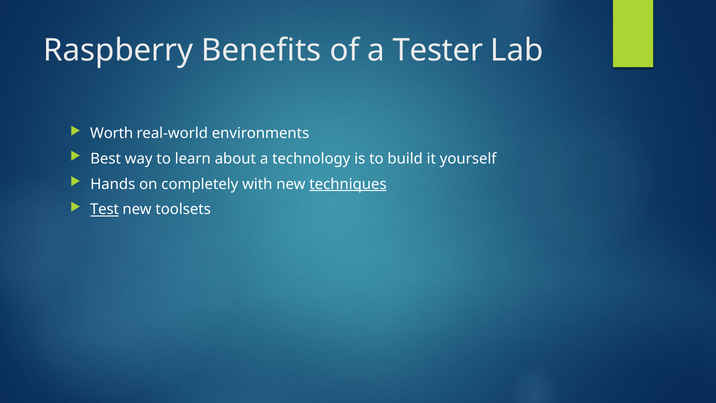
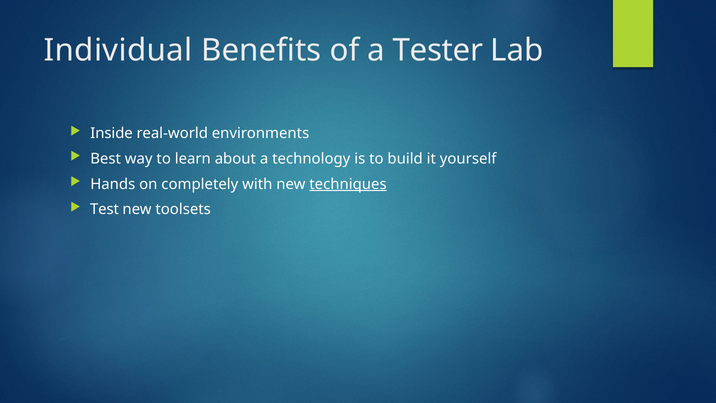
Raspberry: Raspberry -> Individual
Worth: Worth -> Inside
Test underline: present -> none
